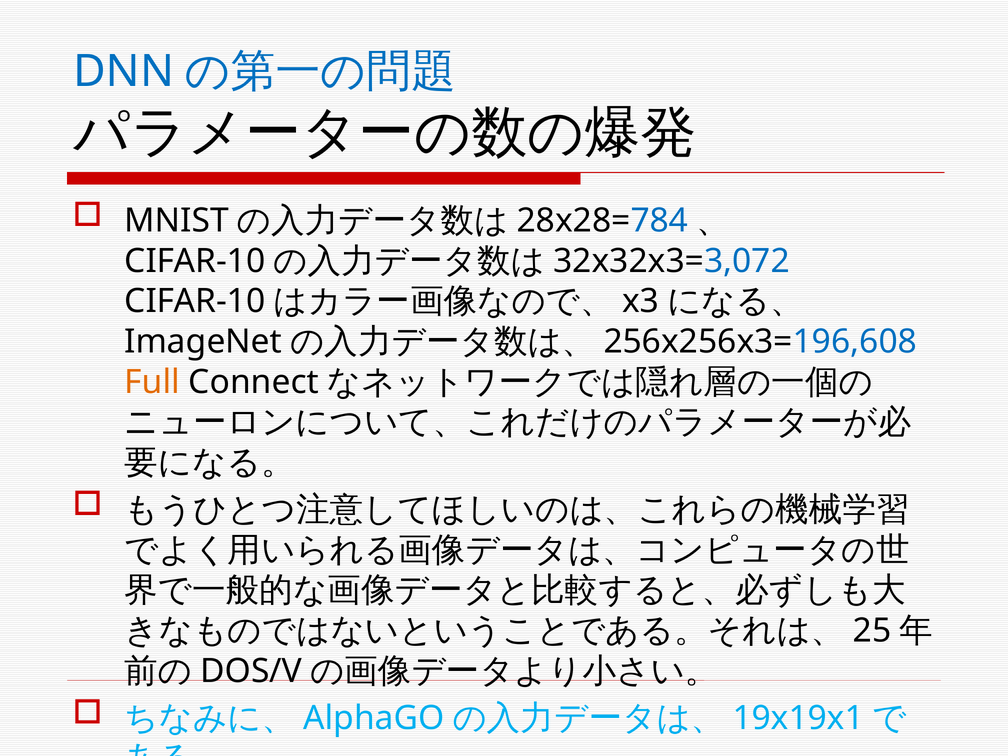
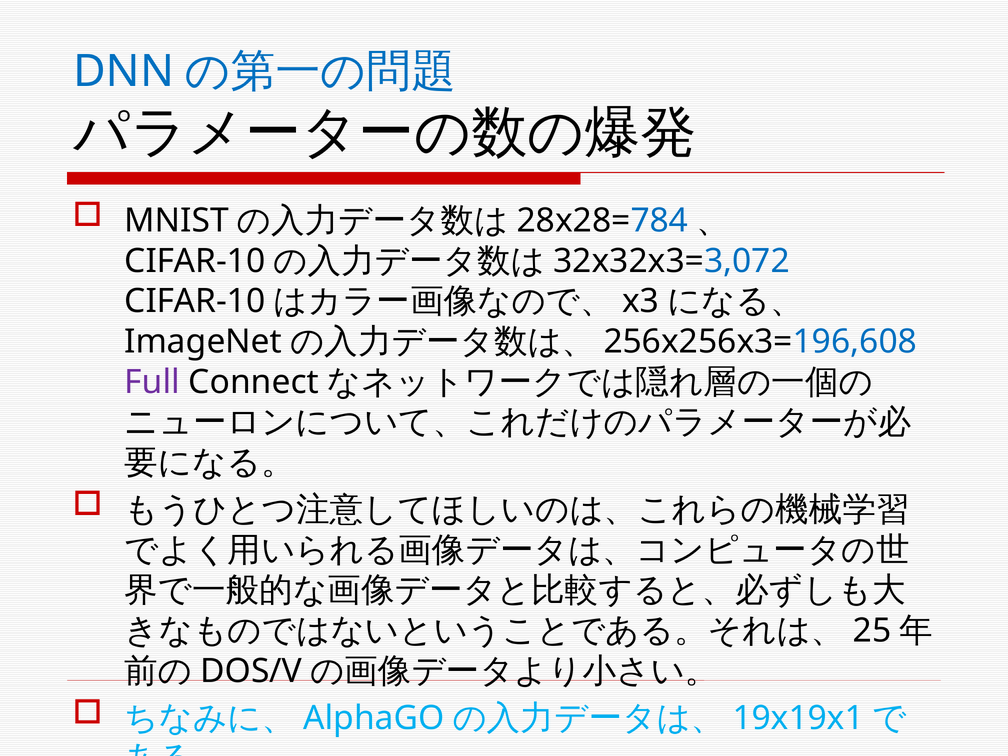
Full colour: orange -> purple
